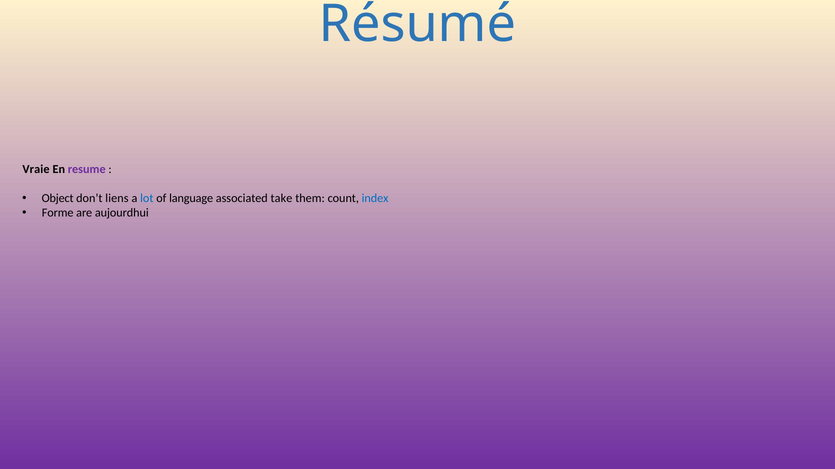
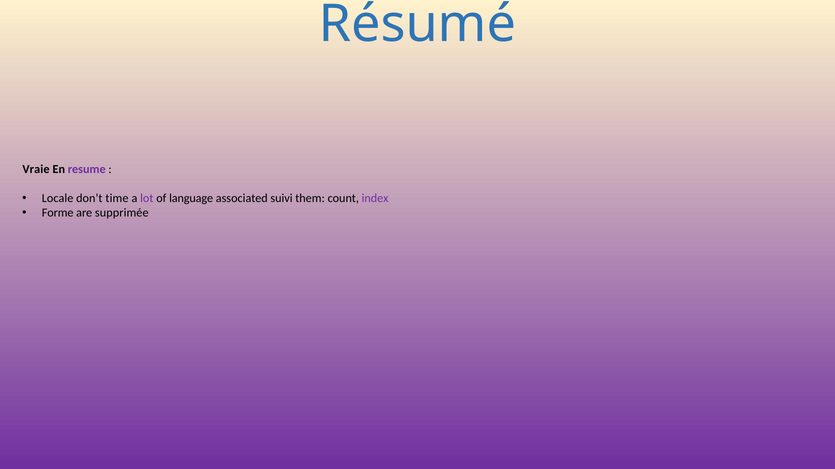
Object: Object -> Locale
liens: liens -> time
lot colour: blue -> purple
take: take -> suivi
index colour: blue -> purple
aujourdhui: aujourdhui -> supprimée
